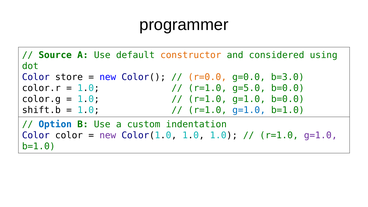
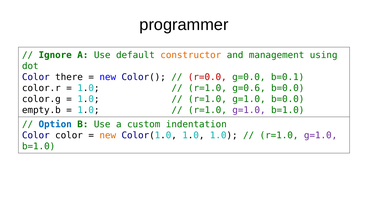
Source: Source -> Ignore
considered: considered -> management
store: store -> there
r=0.0 colour: orange -> red
b=3.0: b=3.0 -> b=0.1
g=5.0: g=5.0 -> g=0.6
shift.b: shift.b -> empty.b
g=1.0 at (249, 110) colour: blue -> purple
new at (108, 135) colour: purple -> orange
